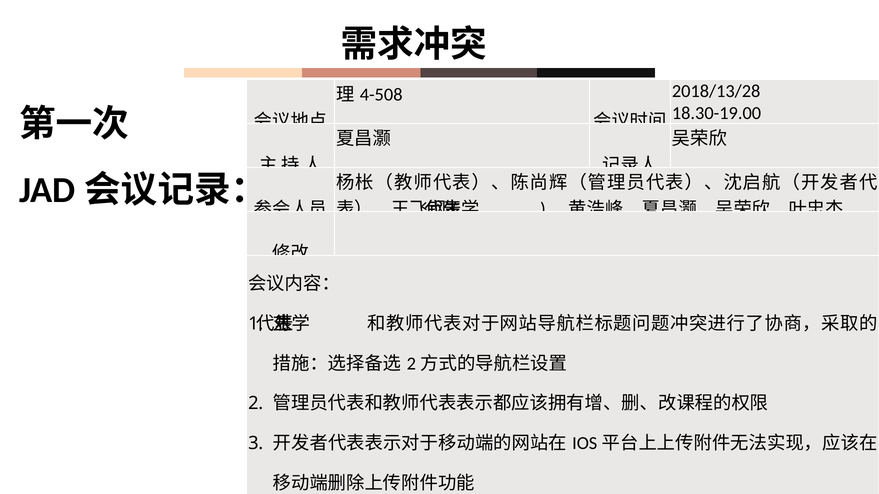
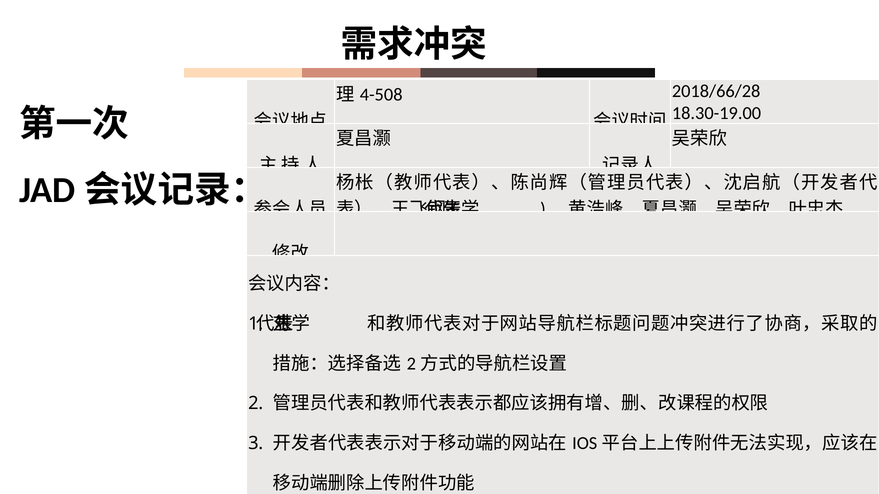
2018/13/28: 2018/13/28 -> 2018/66/28
